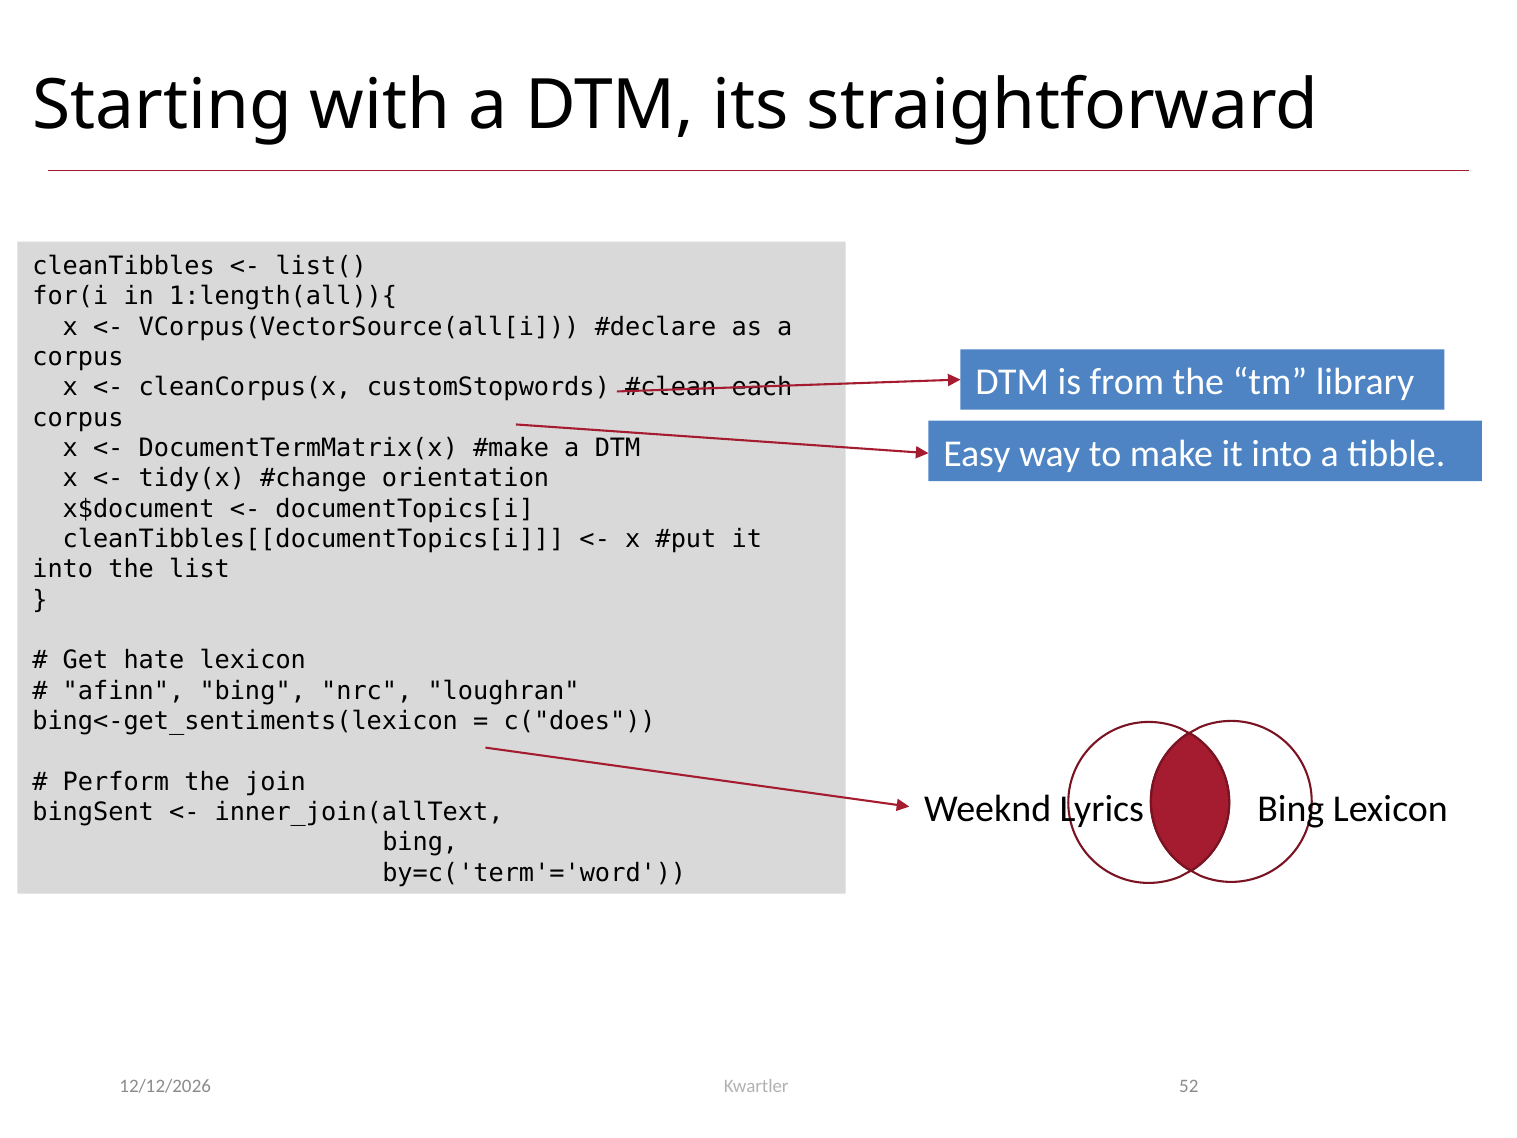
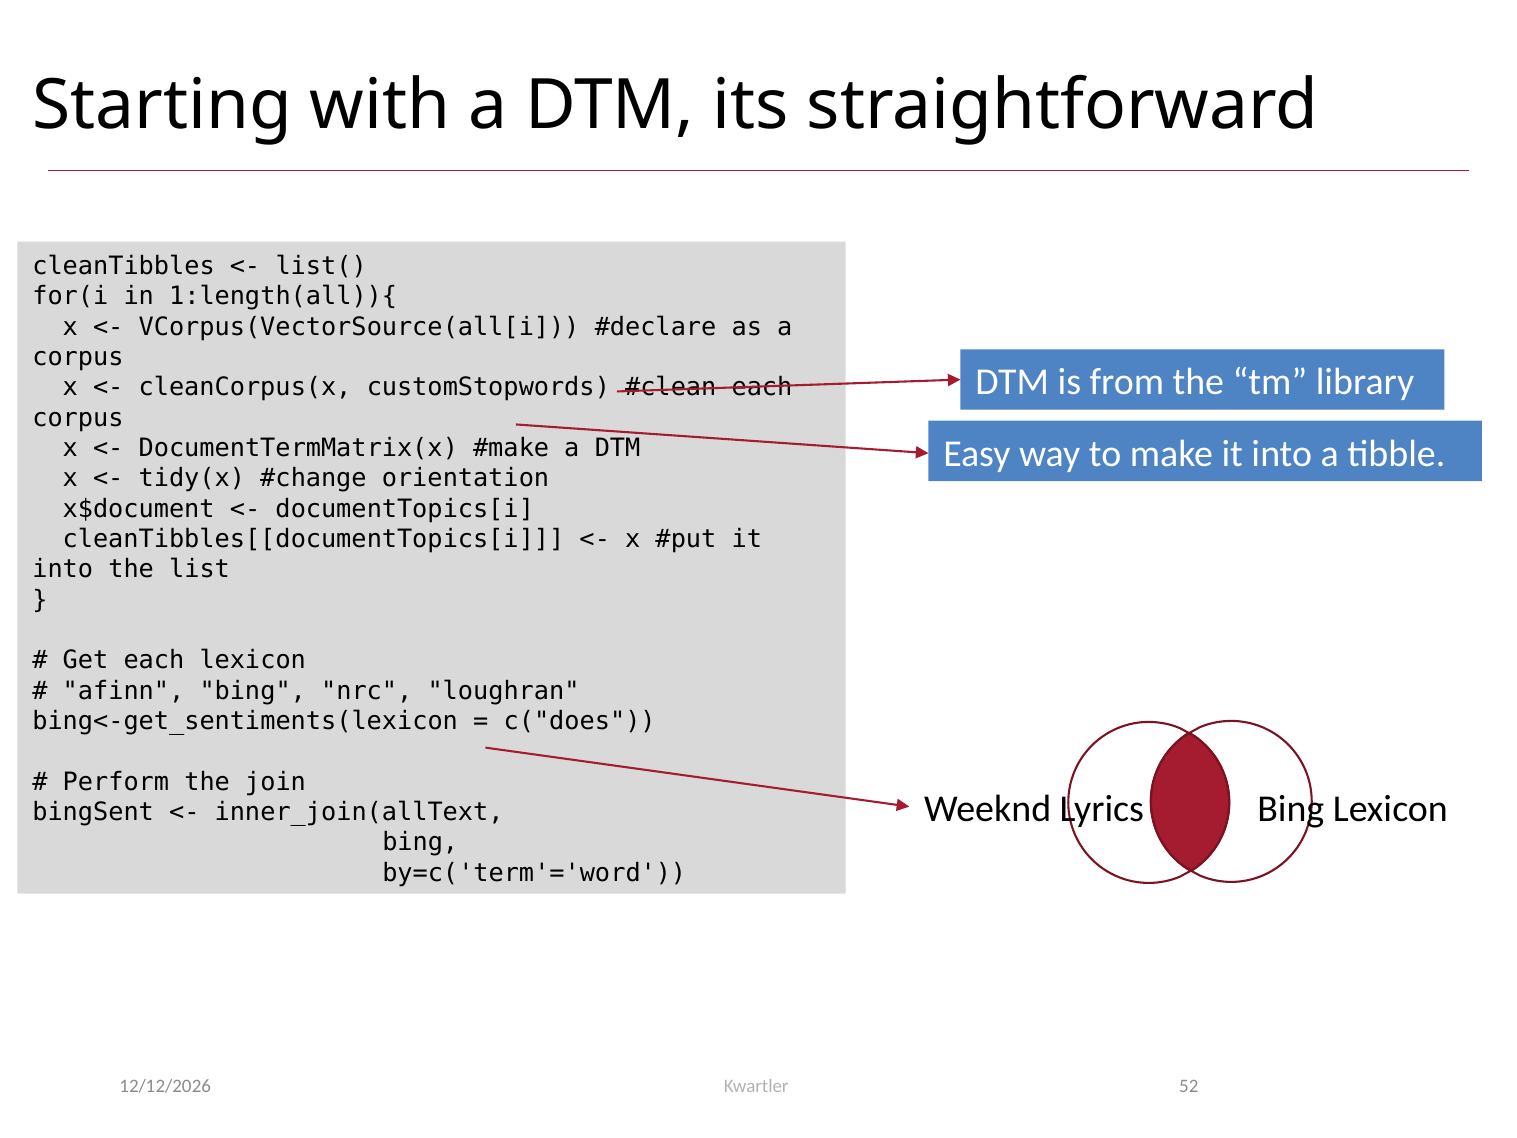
Get hate: hate -> each
